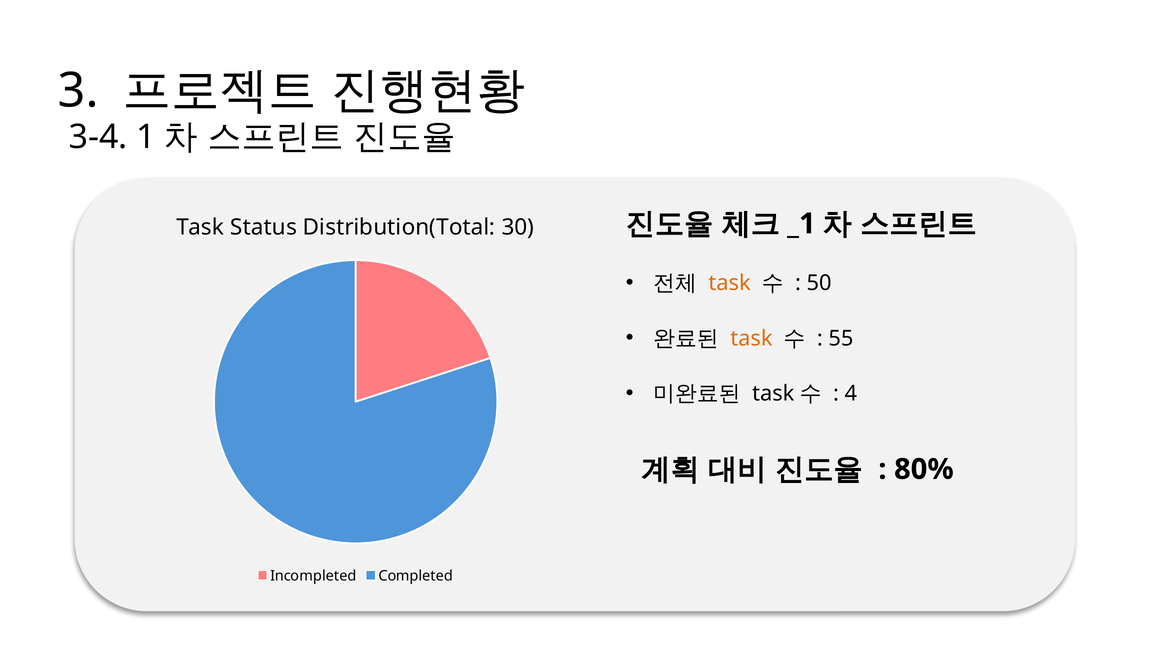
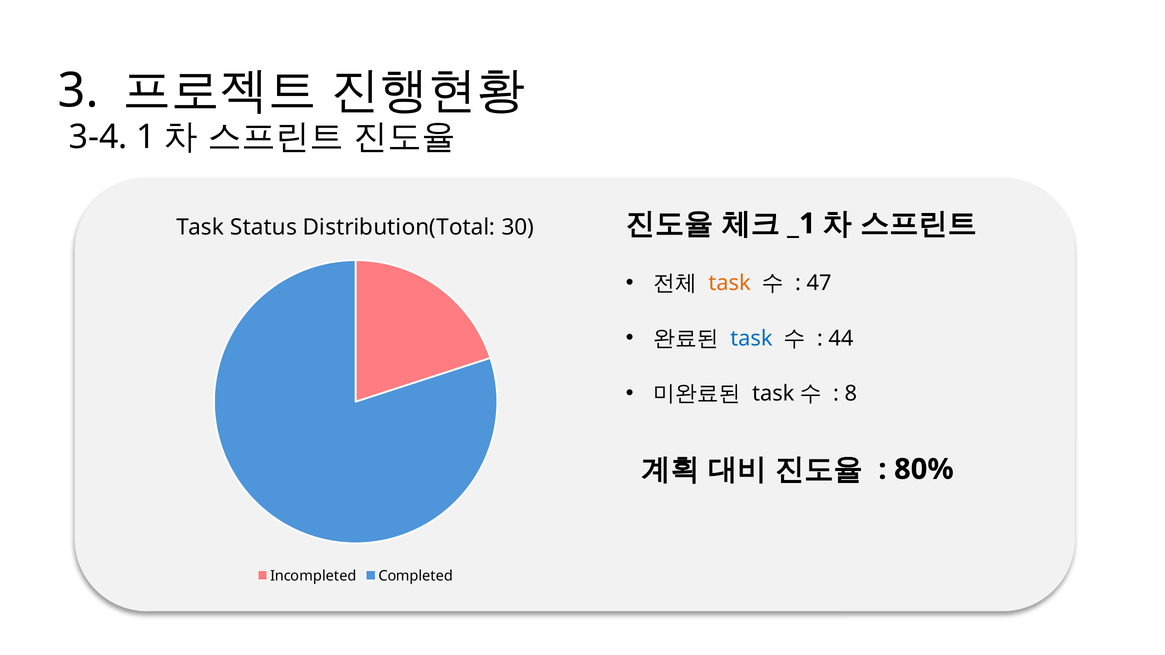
50: 50 -> 47
task at (751, 339) colour: orange -> blue
55: 55 -> 44
4: 4 -> 8
